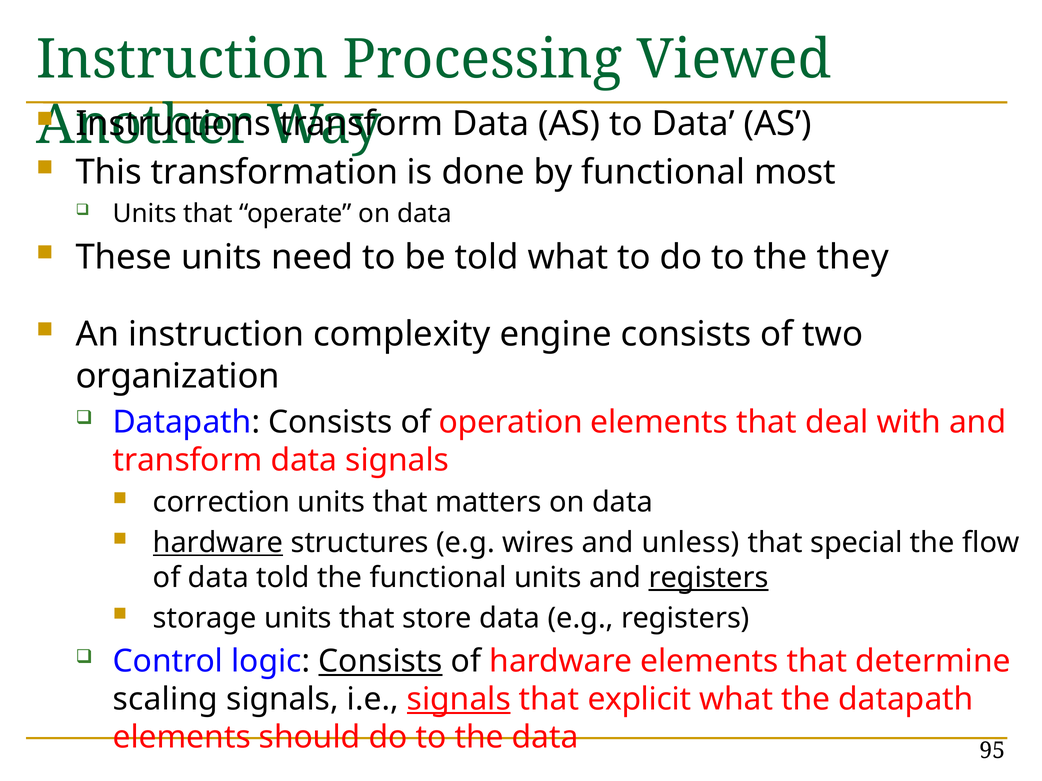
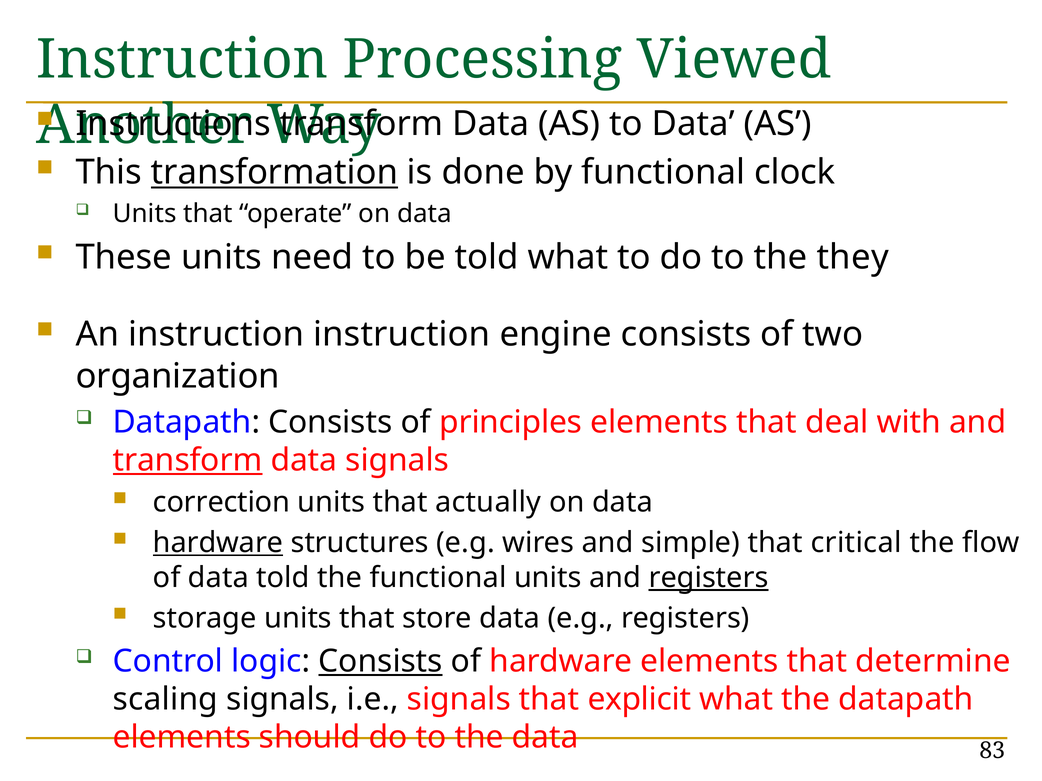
transformation underline: none -> present
most: most -> clock
instruction complexity: complexity -> instruction
operation: operation -> principles
transform at (188, 461) underline: none -> present
matters: matters -> actually
unless: unless -> simple
special: special -> critical
signals at (459, 700) underline: present -> none
95: 95 -> 83
